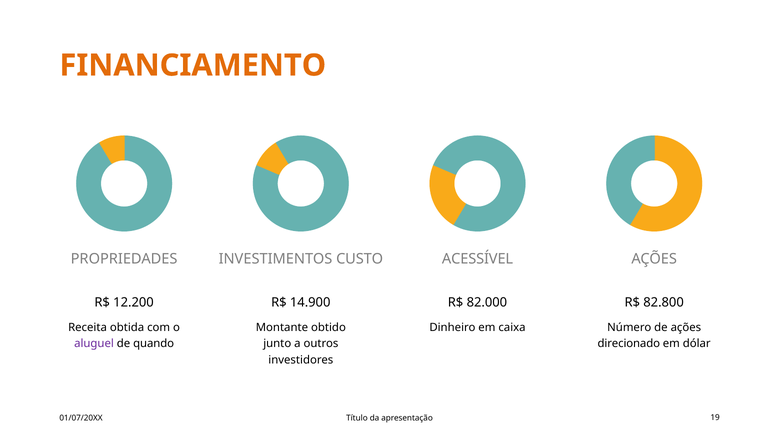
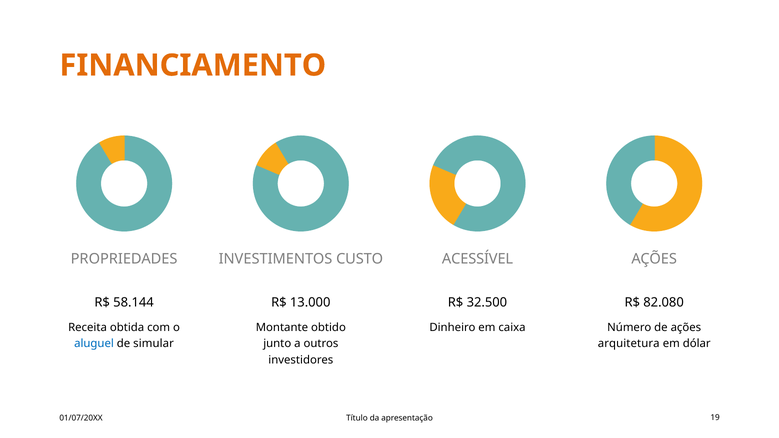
12.200: 12.200 -> 58.144
14.900: 14.900 -> 13.000
82.000: 82.000 -> 32.500
82.800: 82.800 -> 82.080
aluguel colour: purple -> blue
quando: quando -> simular
direcionado: direcionado -> arquitetura
